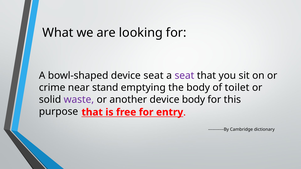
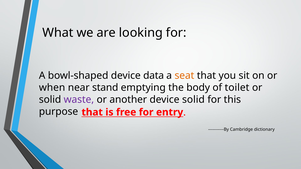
device seat: seat -> data
seat at (184, 76) colour: purple -> orange
crime: crime -> when
device body: body -> solid
